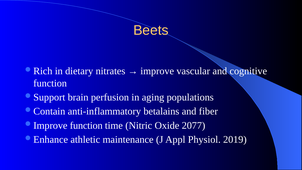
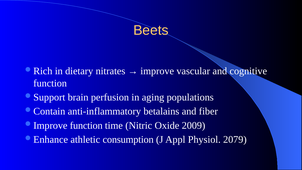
2077: 2077 -> 2009
maintenance: maintenance -> consumption
2019: 2019 -> 2079
